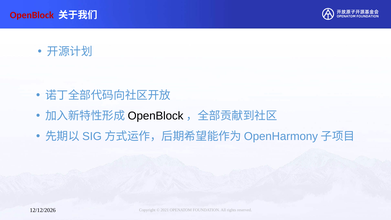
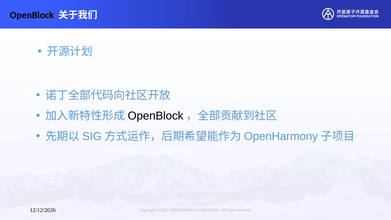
OpenBlock at (32, 15) colour: red -> black
